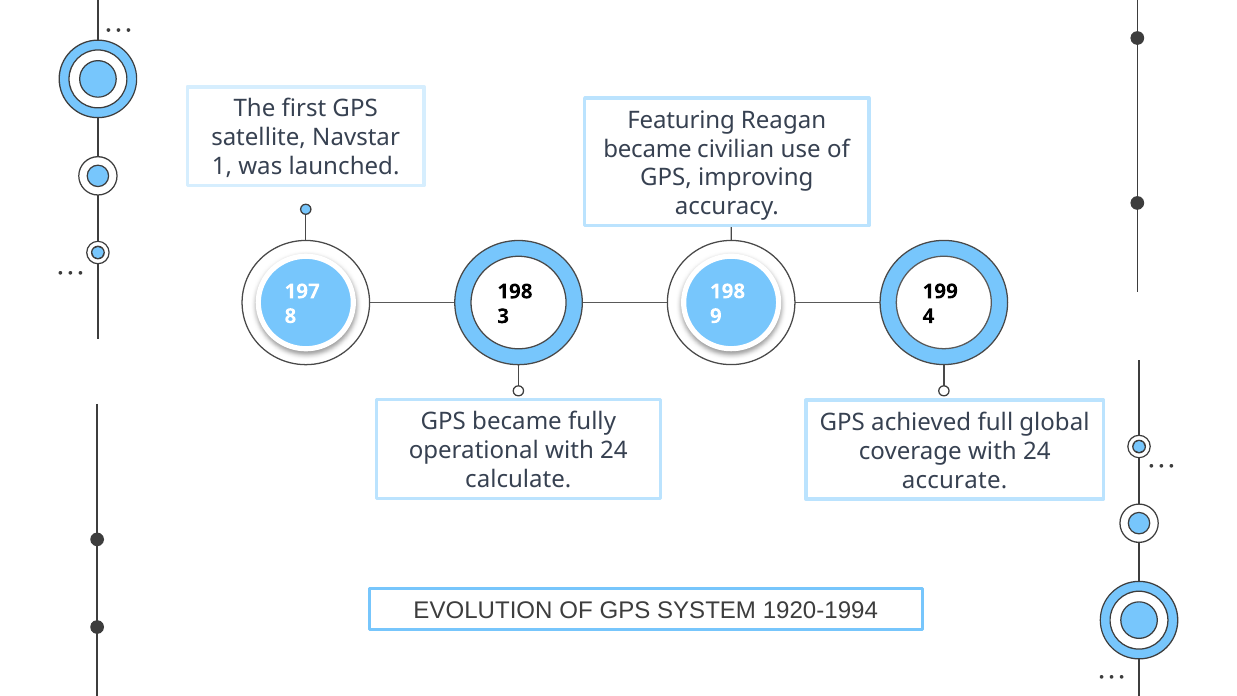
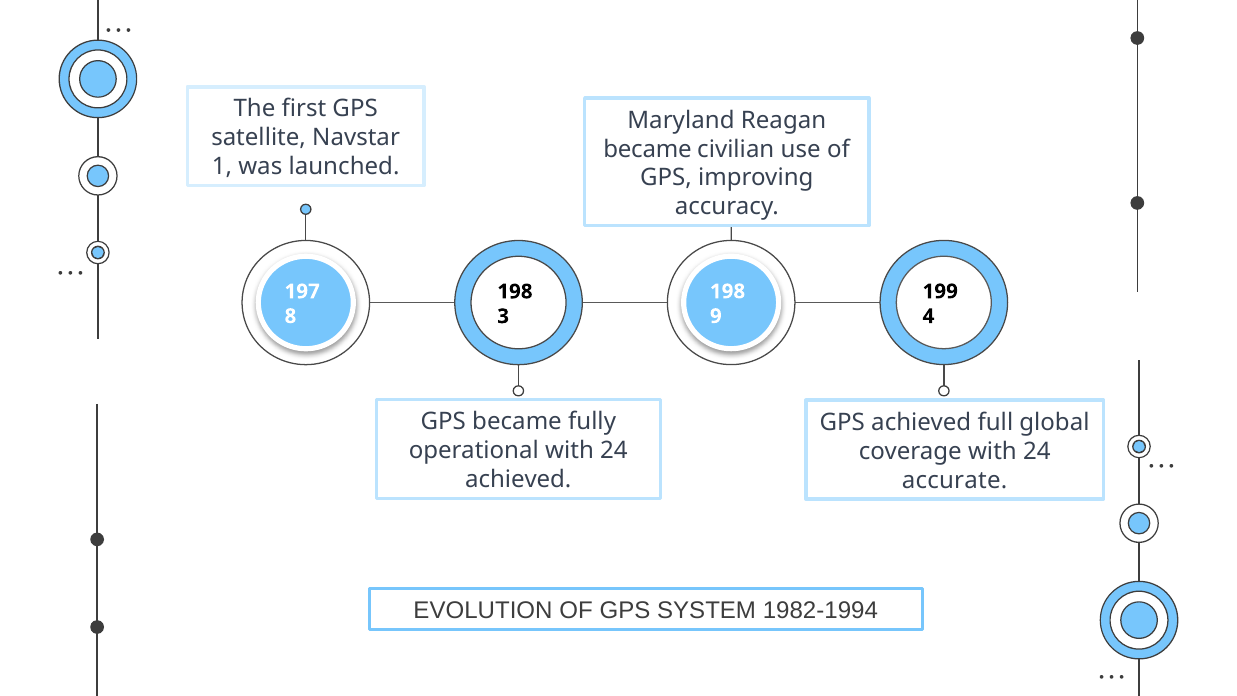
Featuring: Featuring -> Maryland
calculate at (518, 480): calculate -> achieved
1920-1994: 1920-1994 -> 1982-1994
